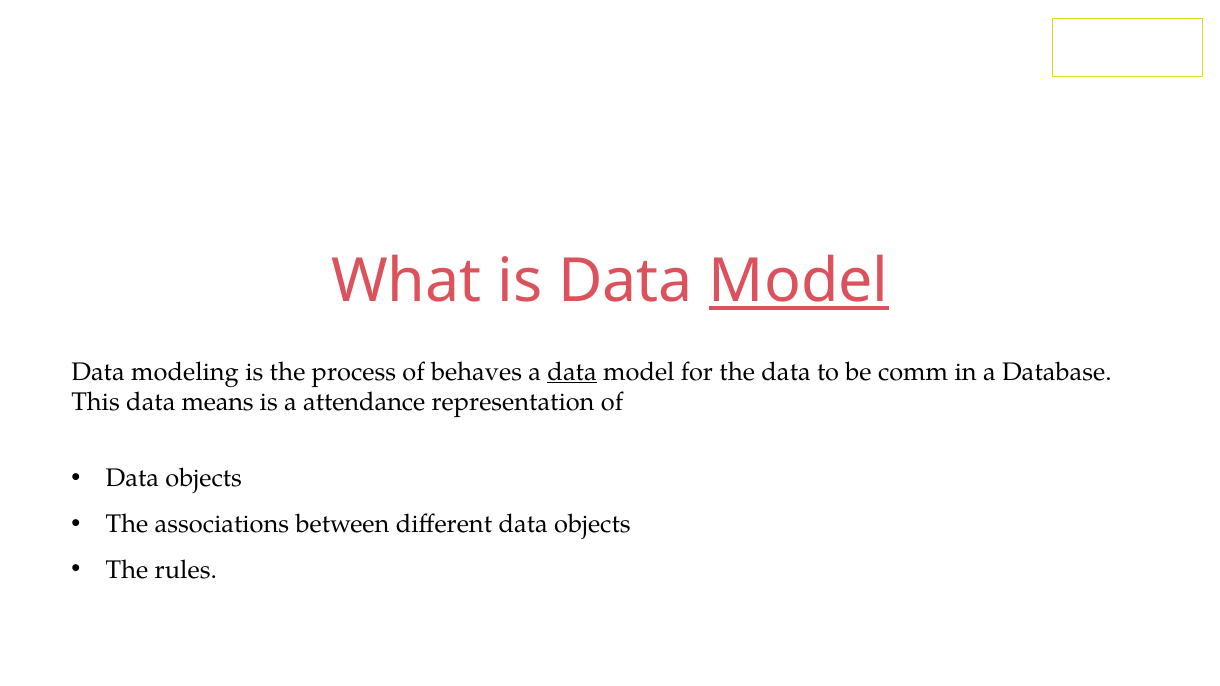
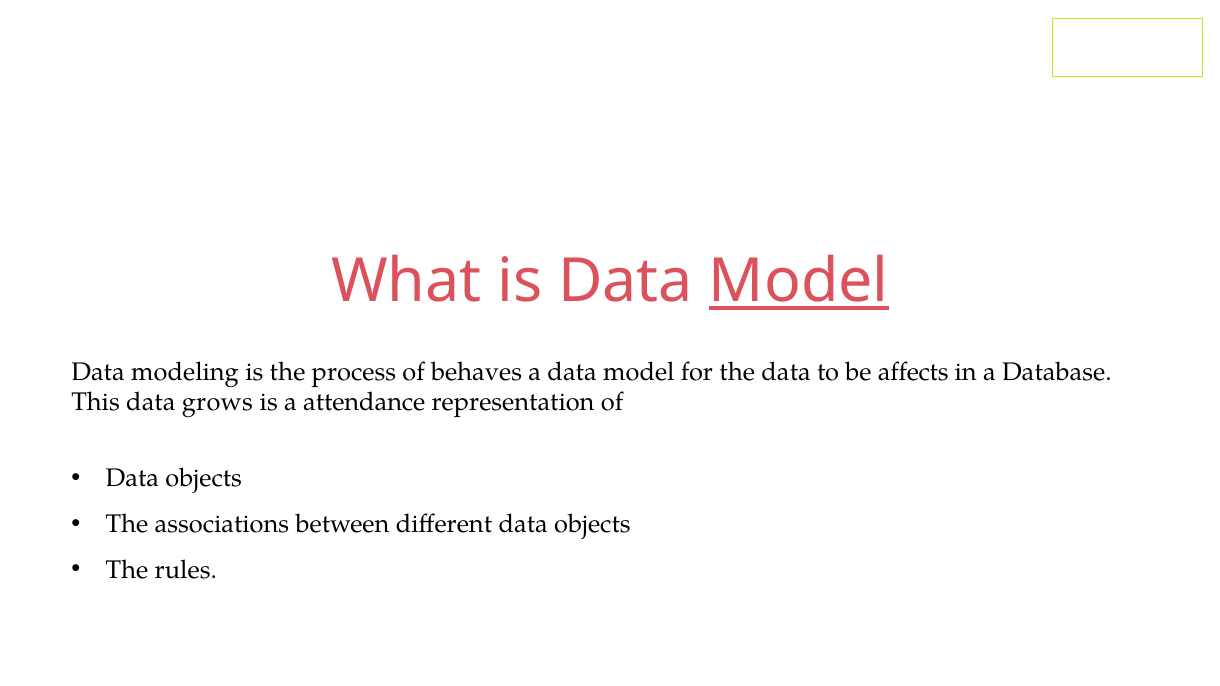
data at (572, 372) underline: present -> none
comm: comm -> affects
means: means -> grows
